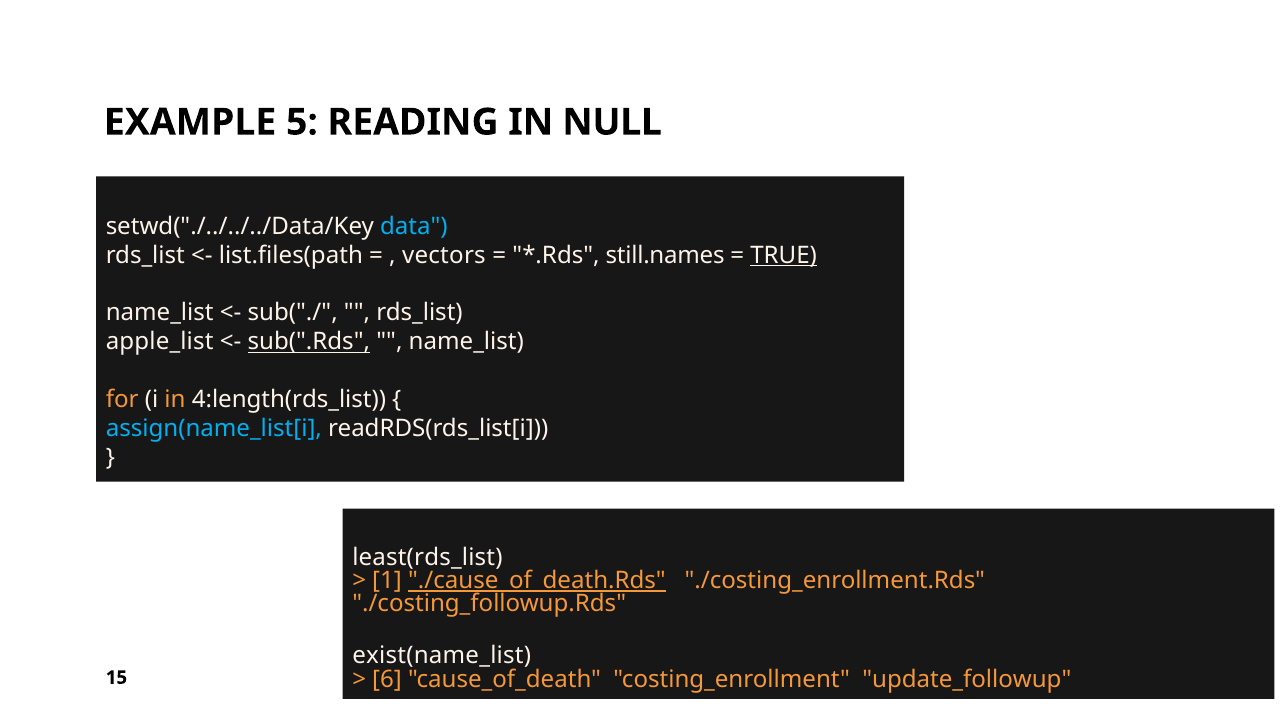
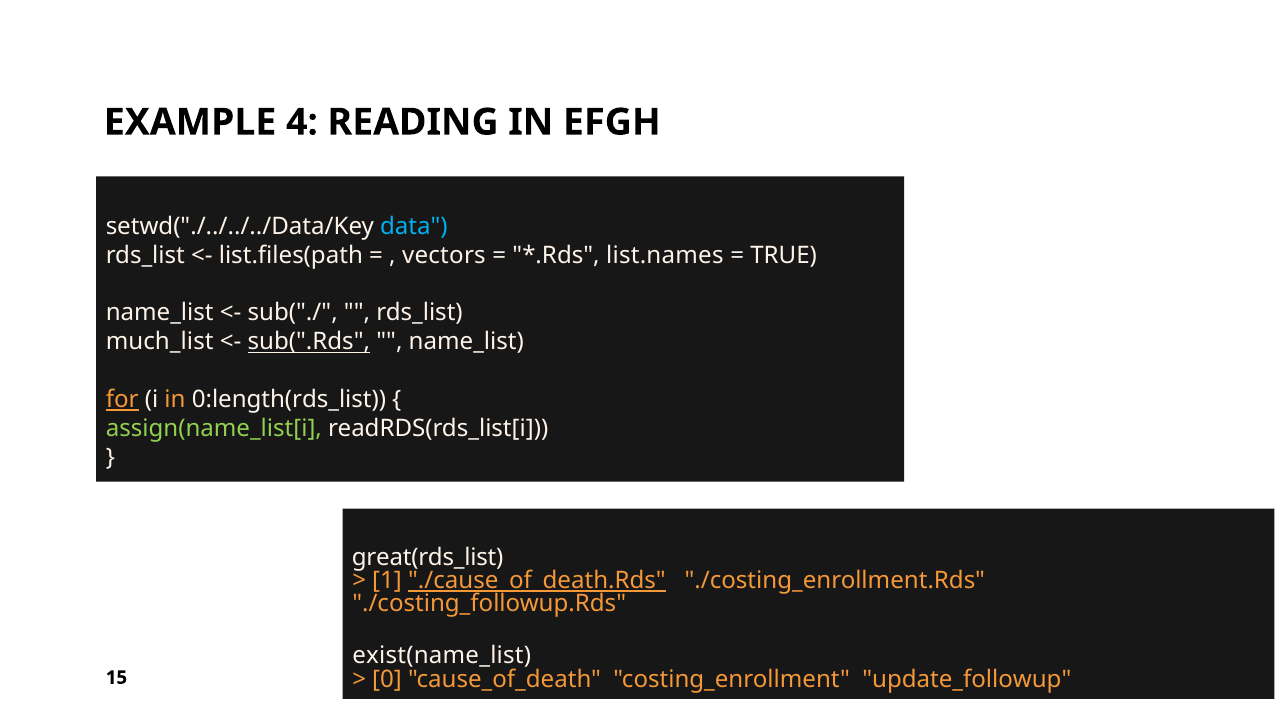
5: 5 -> 4
NULL: NULL -> EFGH
still.names: still.names -> list.names
TRUE underline: present -> none
apple_list: apple_list -> much_list
for underline: none -> present
4:length(rds_list: 4:length(rds_list -> 0:length(rds_list
assign(name_list[i colour: light blue -> light green
least(rds_list: least(rds_list -> great(rds_list
6: 6 -> 0
